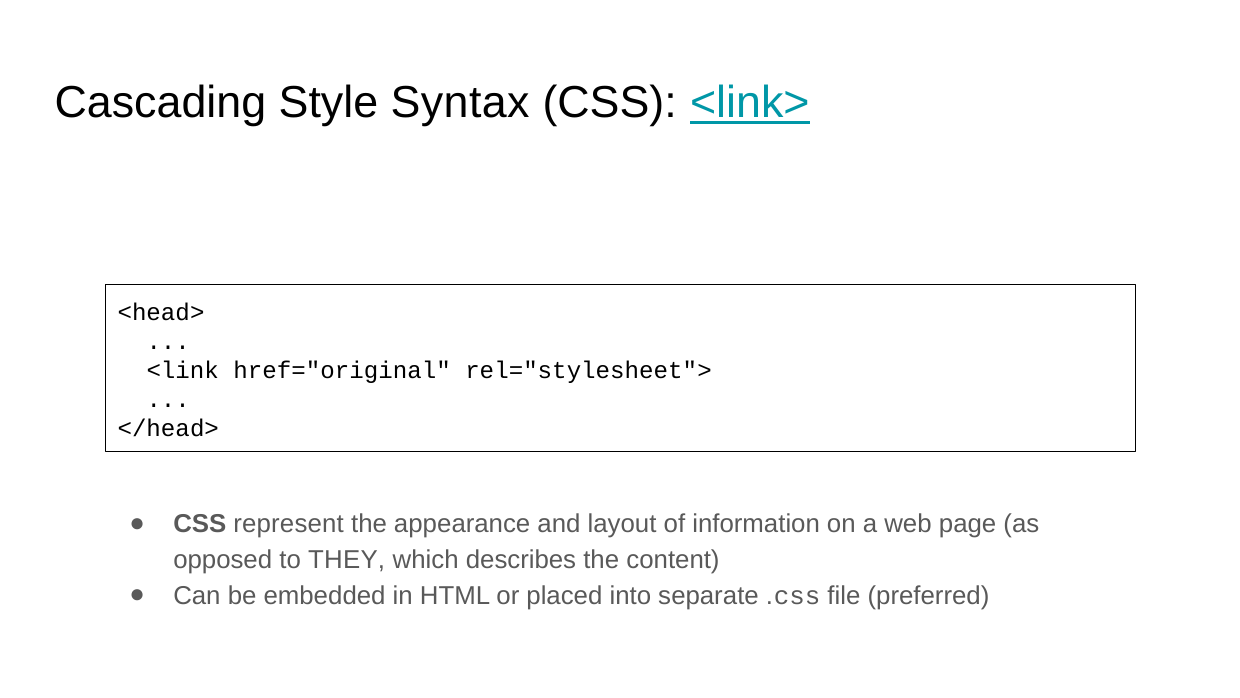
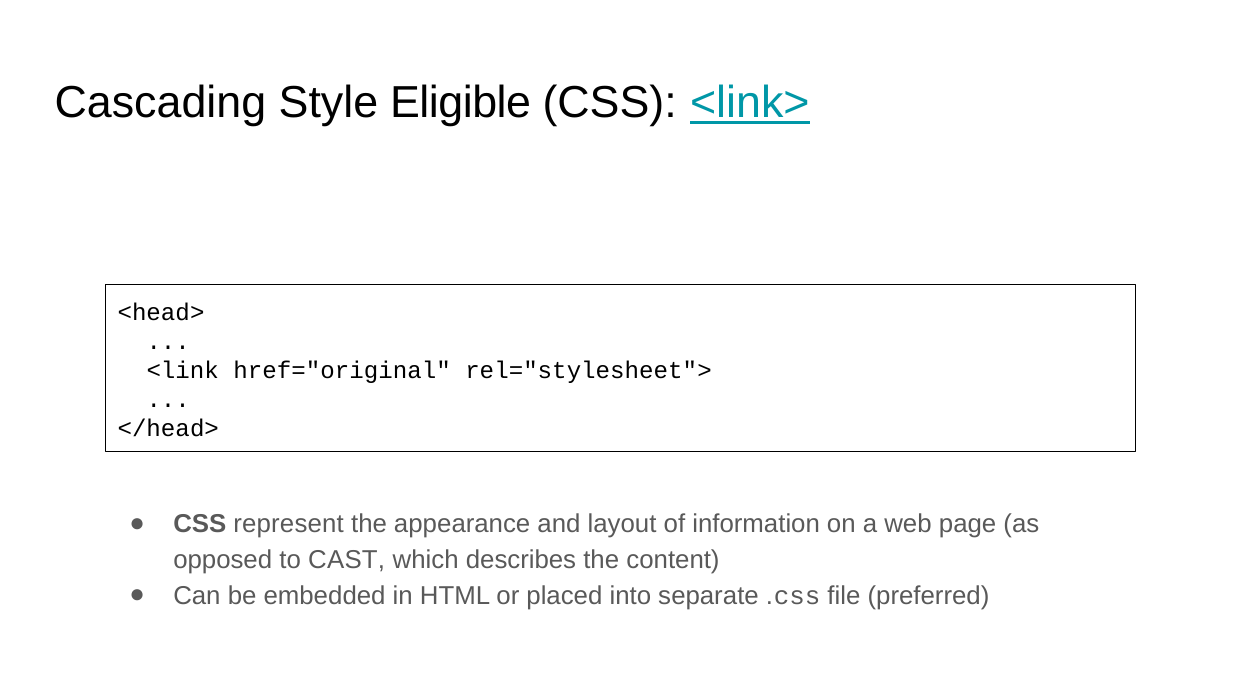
Syntax: Syntax -> Eligible
THEY: THEY -> CAST
